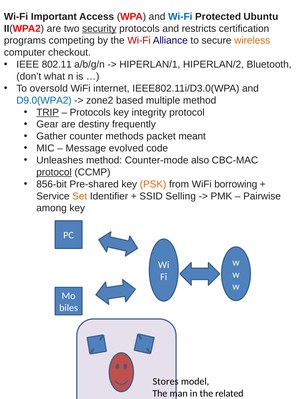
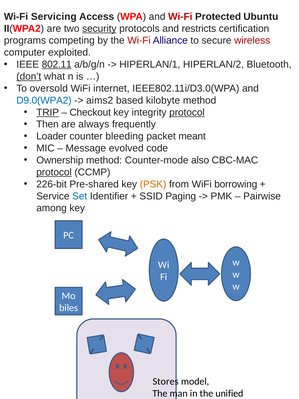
Important: Important -> Servicing
Wi-Fi at (180, 17) colour: blue -> red
wireless colour: orange -> red
checkout: checkout -> exploited
802.11 underline: none -> present
don’t underline: none -> present
zone2: zone2 -> aims2
multiple: multiple -> kilobyte
Protocols at (90, 112): Protocols -> Checkout
protocol at (187, 112) underline: none -> present
Gear: Gear -> Then
destiny: destiny -> always
Gather: Gather -> Loader
methods: methods -> bleeding
Unleashes: Unleashes -> Ownership
856-bit: 856-bit -> 226-bit
Set colour: orange -> blue
Selling: Selling -> Paging
related: related -> unified
